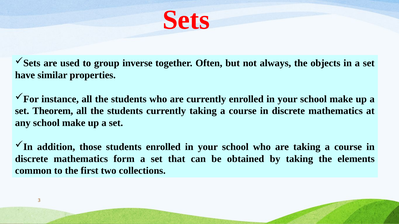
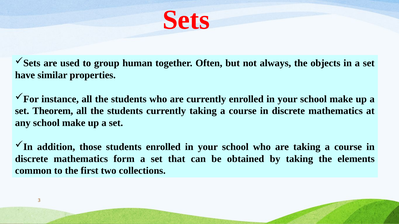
inverse: inverse -> human
